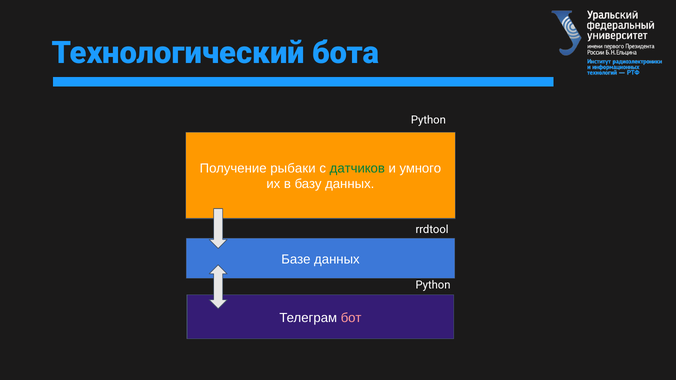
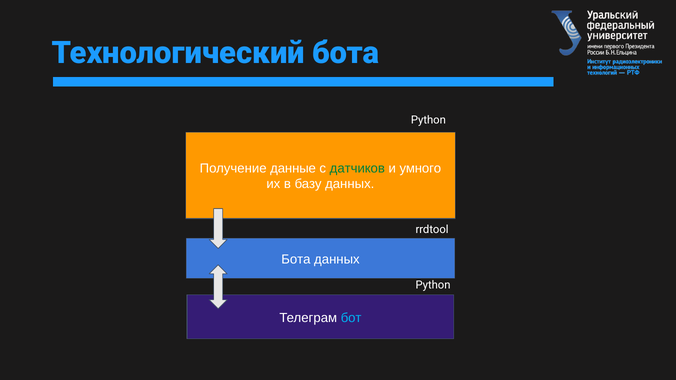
рыбаки: рыбаки -> данные
Базе at (296, 259): Базе -> Бота
бот colour: pink -> light blue
